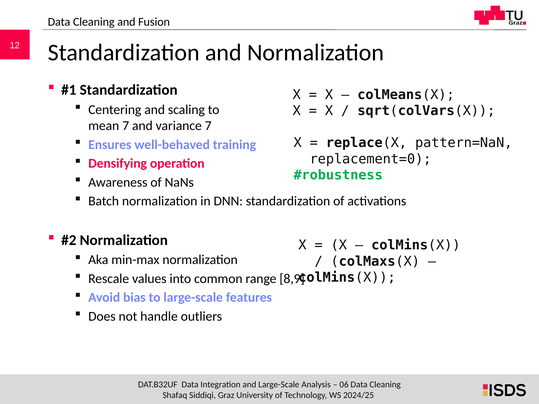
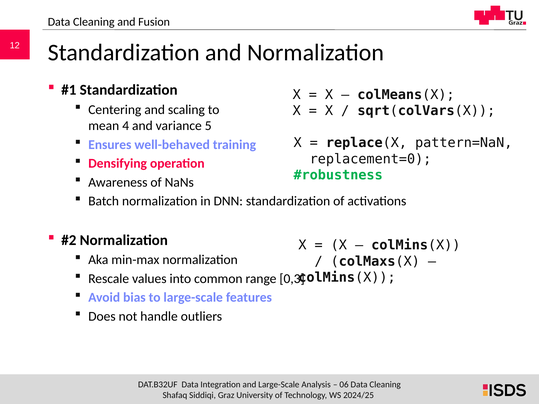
mean 7: 7 -> 4
variance 7: 7 -> 5
8,9: 8,9 -> 0,3
